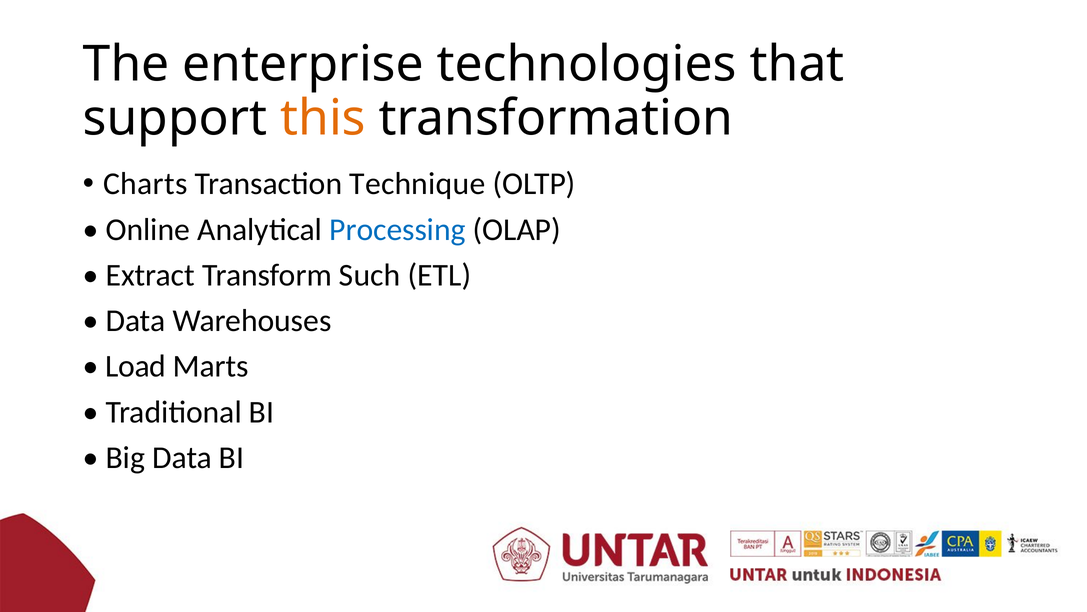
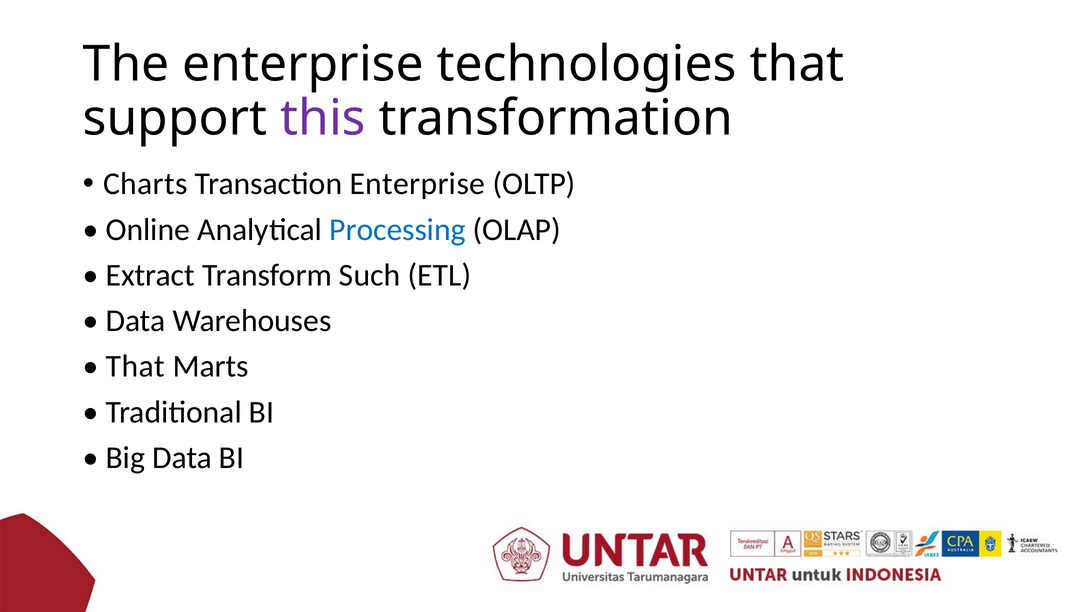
this colour: orange -> purple
Transaction Technique: Technique -> Enterprise
Load at (136, 366): Load -> That
